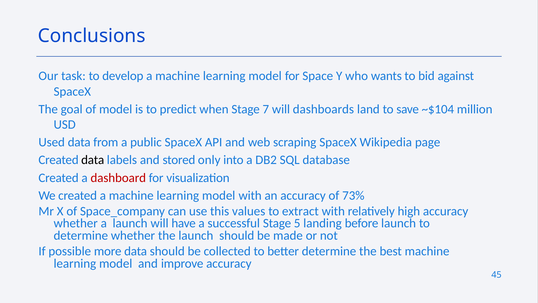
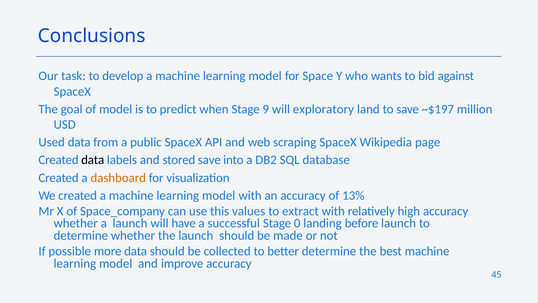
7: 7 -> 9
dashboards: dashboards -> exploratory
~$104: ~$104 -> ~$197
stored only: only -> save
dashboard colour: red -> orange
73%: 73% -> 13%
5: 5 -> 0
